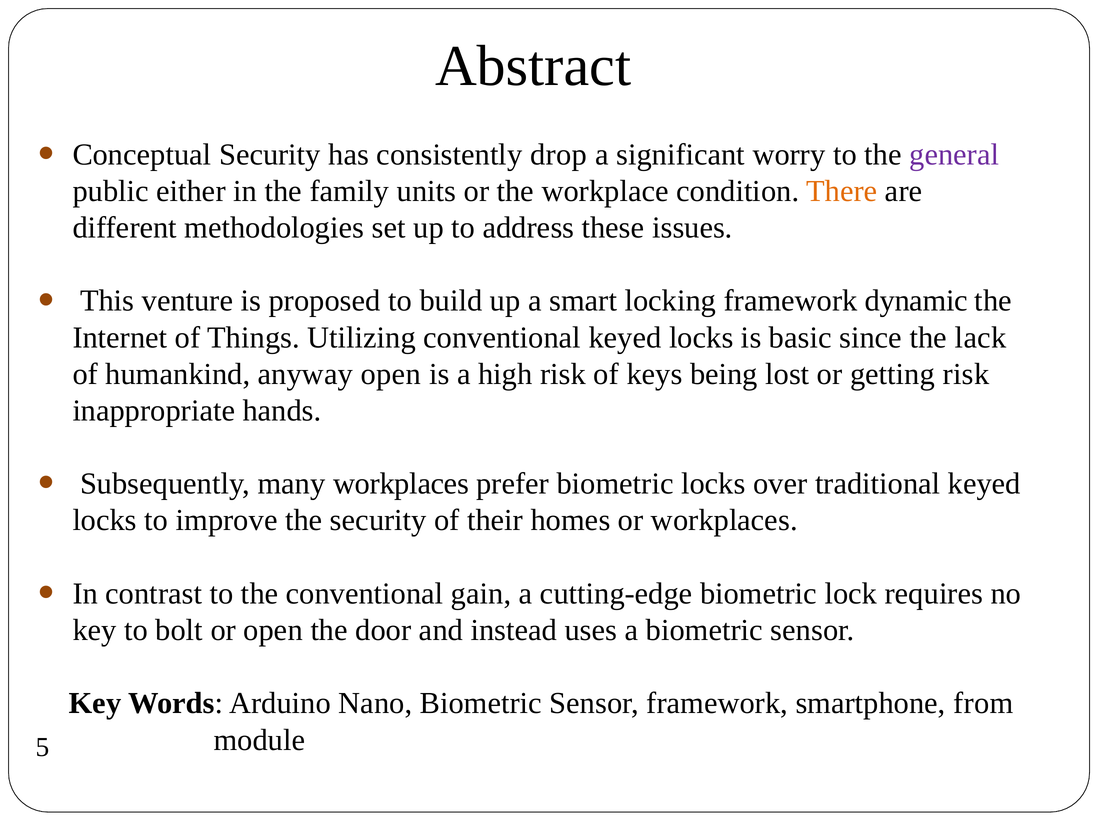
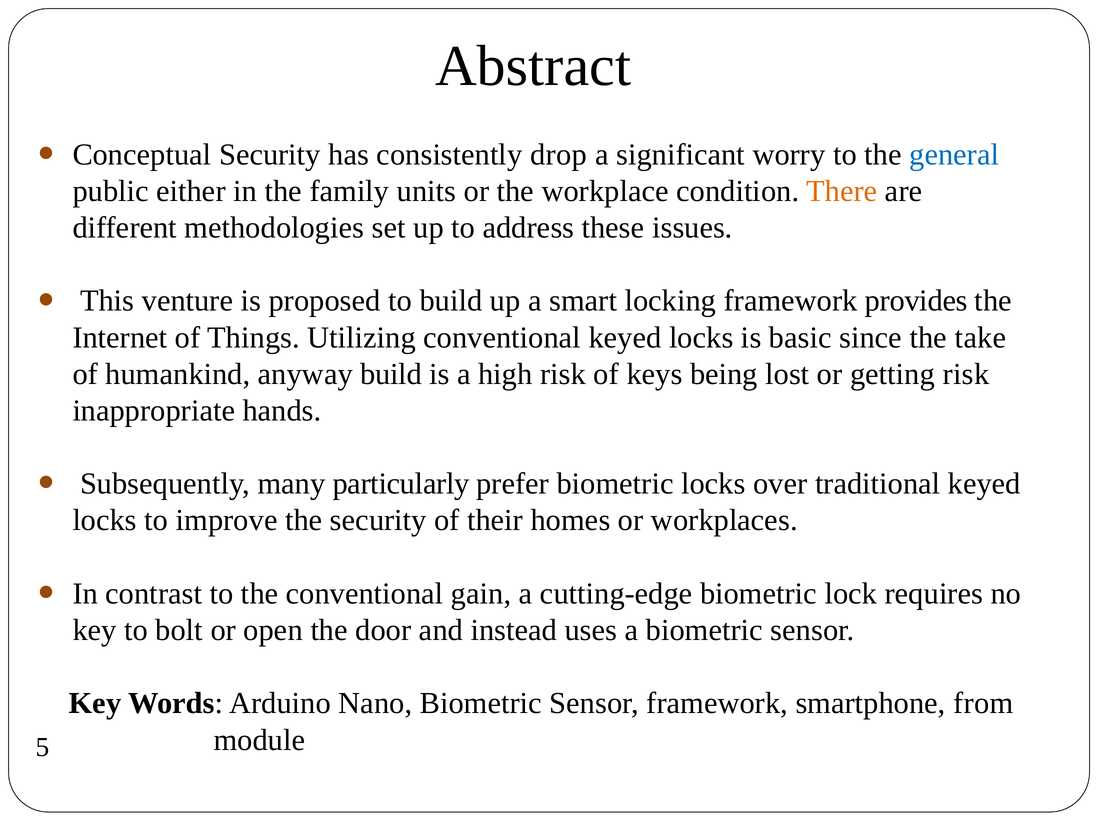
general colour: purple -> blue
dynamic: dynamic -> provides
lack: lack -> take
anyway open: open -> build
many workplaces: workplaces -> particularly
